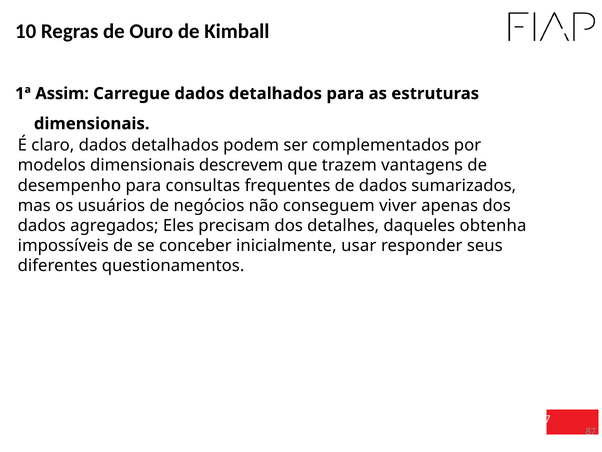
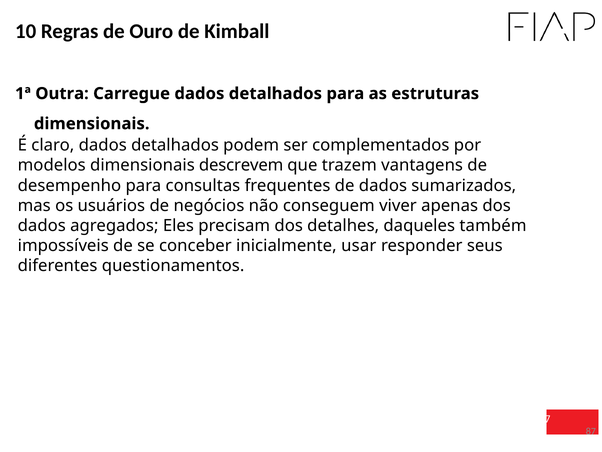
Assim: Assim -> Outra
obtenha: obtenha -> também
